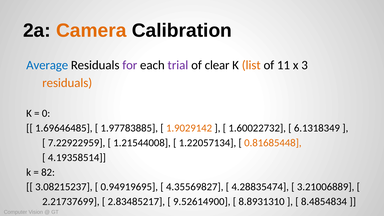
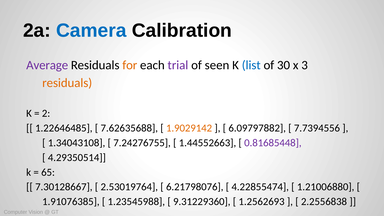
Camera colour: orange -> blue
Average colour: blue -> purple
for colour: purple -> orange
clear: clear -> seen
list colour: orange -> blue
11: 11 -> 30
0: 0 -> 2
1.69646485: 1.69646485 -> 1.22646485
1.97783885: 1.97783885 -> 7.62635688
1.60022732: 1.60022732 -> 6.09797882
6.1318349: 6.1318349 -> 7.7394556
7.22922959: 7.22922959 -> 1.34043108
1.21544008: 1.21544008 -> 7.24276755
1.22057134: 1.22057134 -> 1.44552663
0.81685448 colour: orange -> purple
4.19358514: 4.19358514 -> 4.29350514
82: 82 -> 65
3.08215237: 3.08215237 -> 7.30128667
0.94919695: 0.94919695 -> 2.53019764
4.35569827: 4.35569827 -> 6.21798076
4.28835474: 4.28835474 -> 4.22855474
3.21006889: 3.21006889 -> 1.21006880
2.21737699: 2.21737699 -> 1.91076385
2.83485217: 2.83485217 -> 1.23545988
9.52614900: 9.52614900 -> 9.31229360
8.8931310: 8.8931310 -> 1.2562693
8.4854834: 8.4854834 -> 2.2556838
